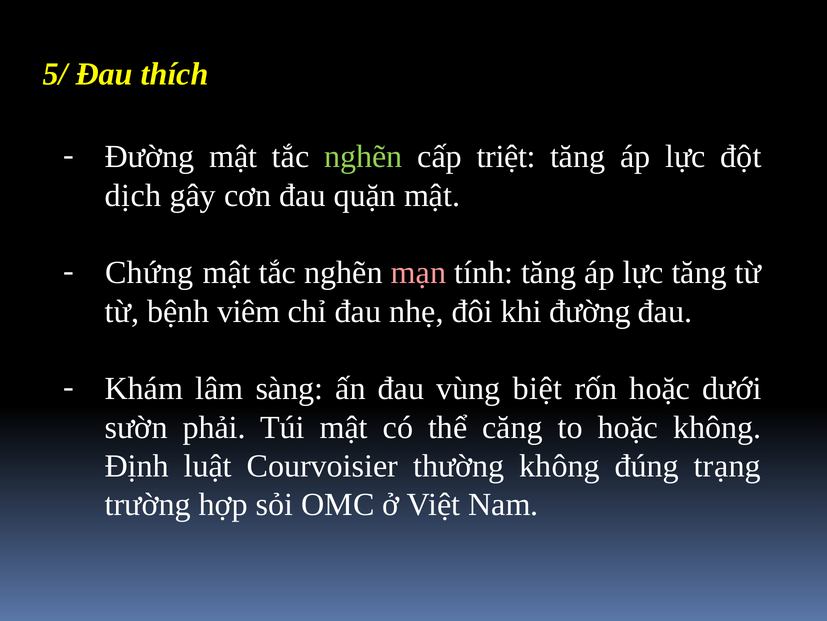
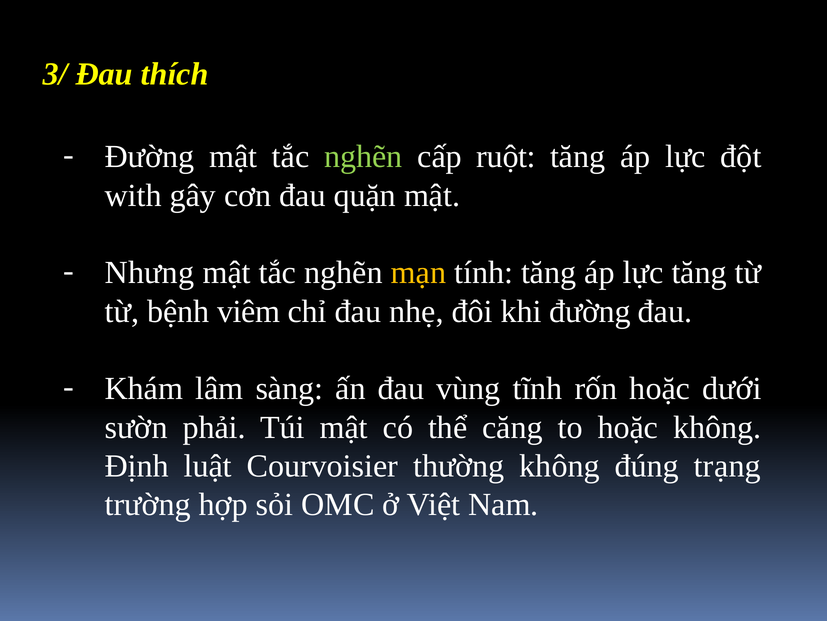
5/: 5/ -> 3/
triệt: triệt -> ruột
dịch: dịch -> with
Chứng: Chứng -> Nhưng
mạn colour: pink -> yellow
biệt: biệt -> tĩnh
